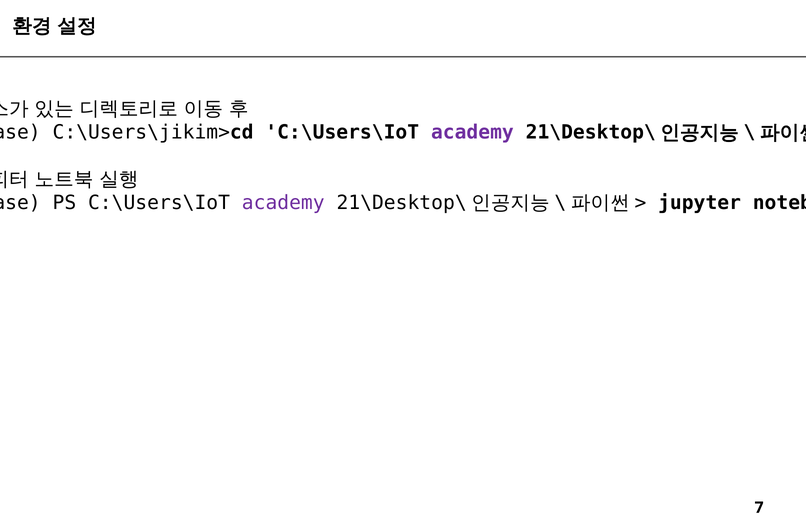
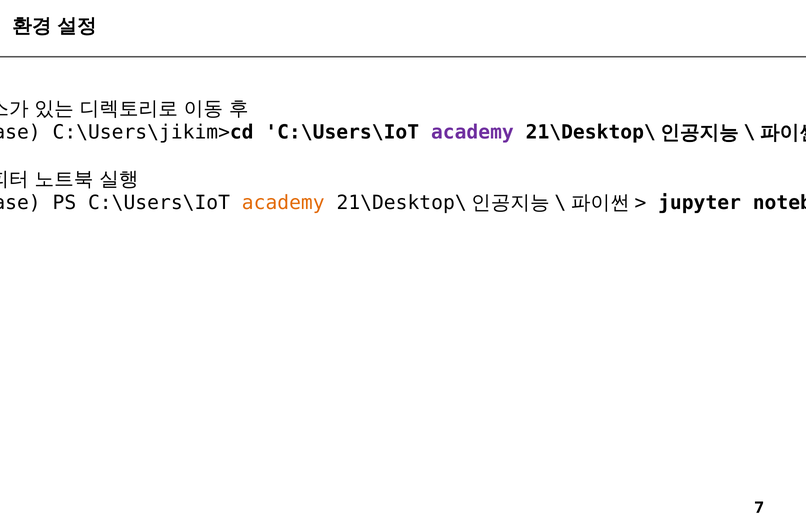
academy at (283, 203) colour: purple -> orange
